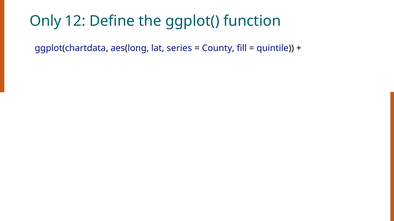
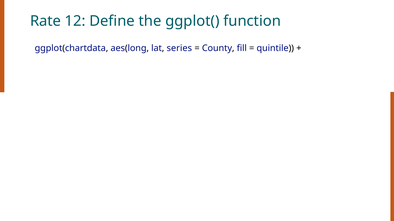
Only: Only -> Rate
